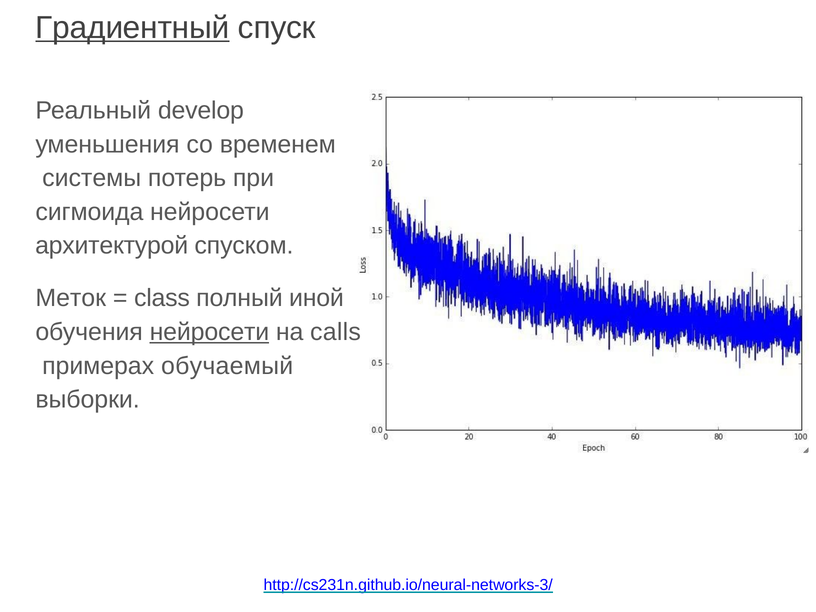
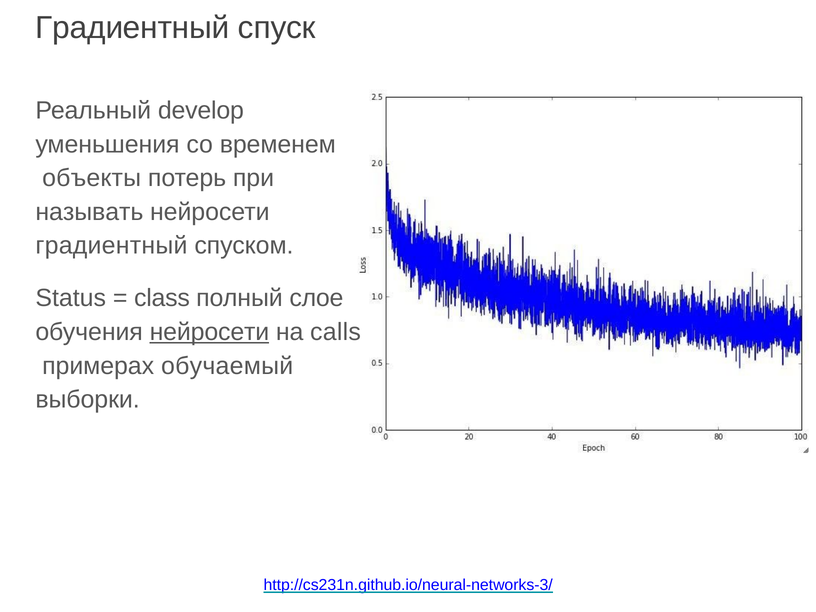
Градиентный at (133, 28) underline: present -> none
системы: системы -> объекты
сигмоида: сигмоида -> называть
архитектурой at (112, 246): архитектурой -> градиентный
Меток: Меток -> Status
иной: иной -> слое
